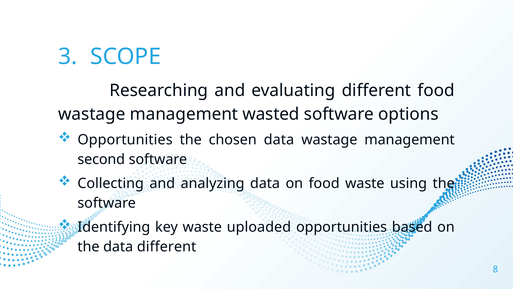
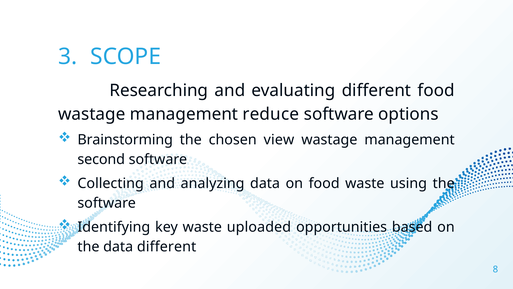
wasted: wasted -> reduce
Opportunities at (125, 140): Opportunities -> Brainstorming
chosen data: data -> view
